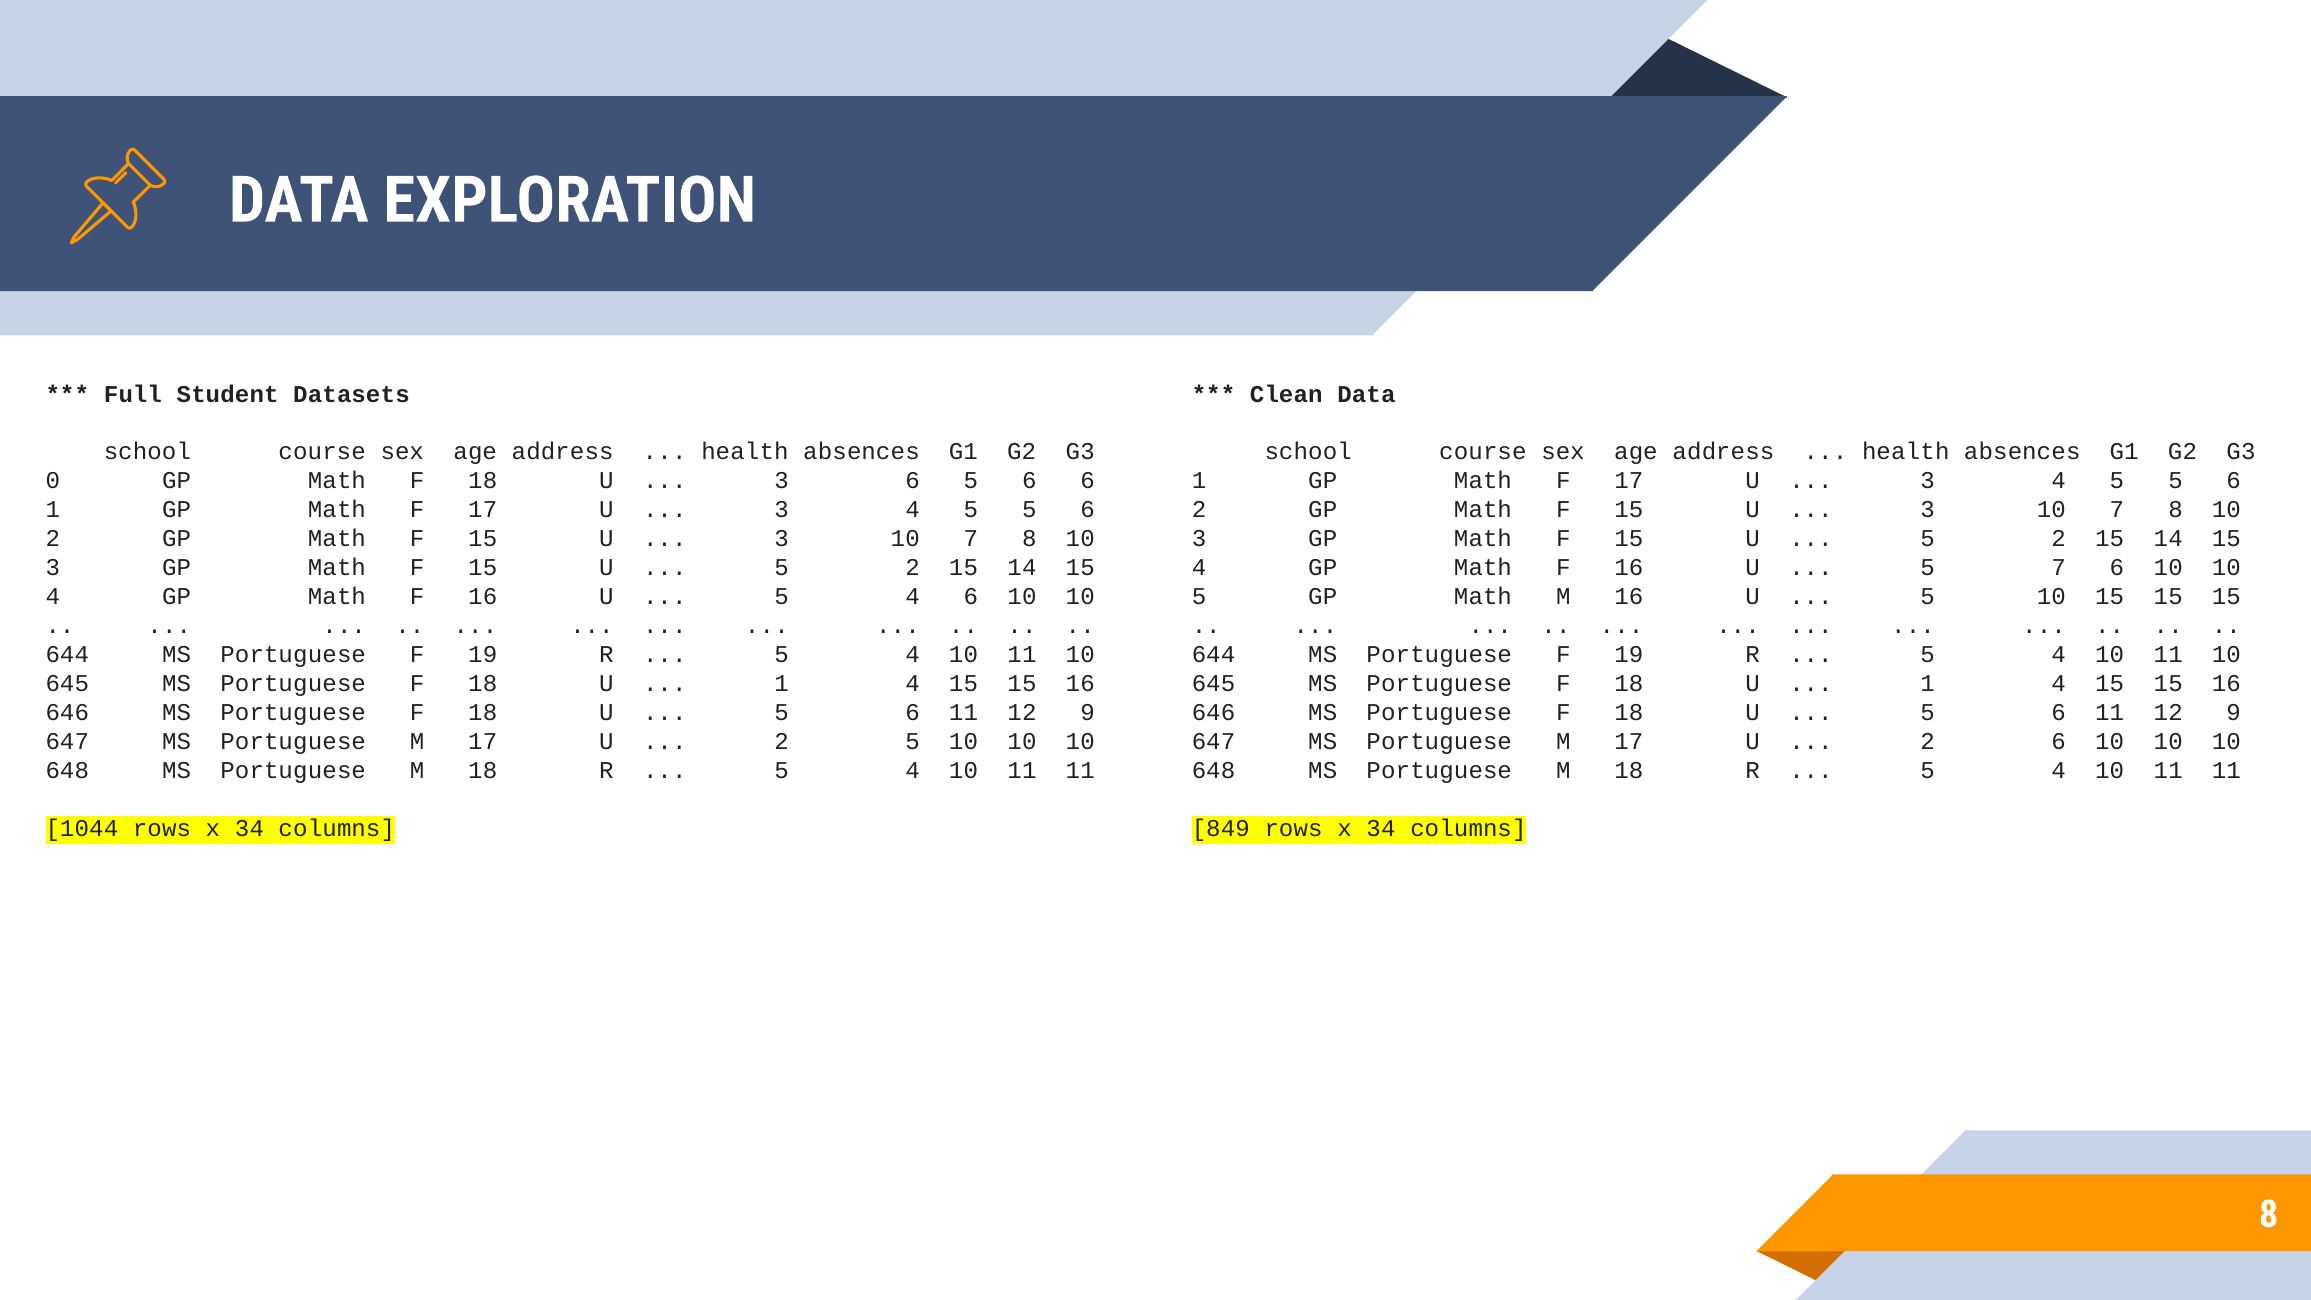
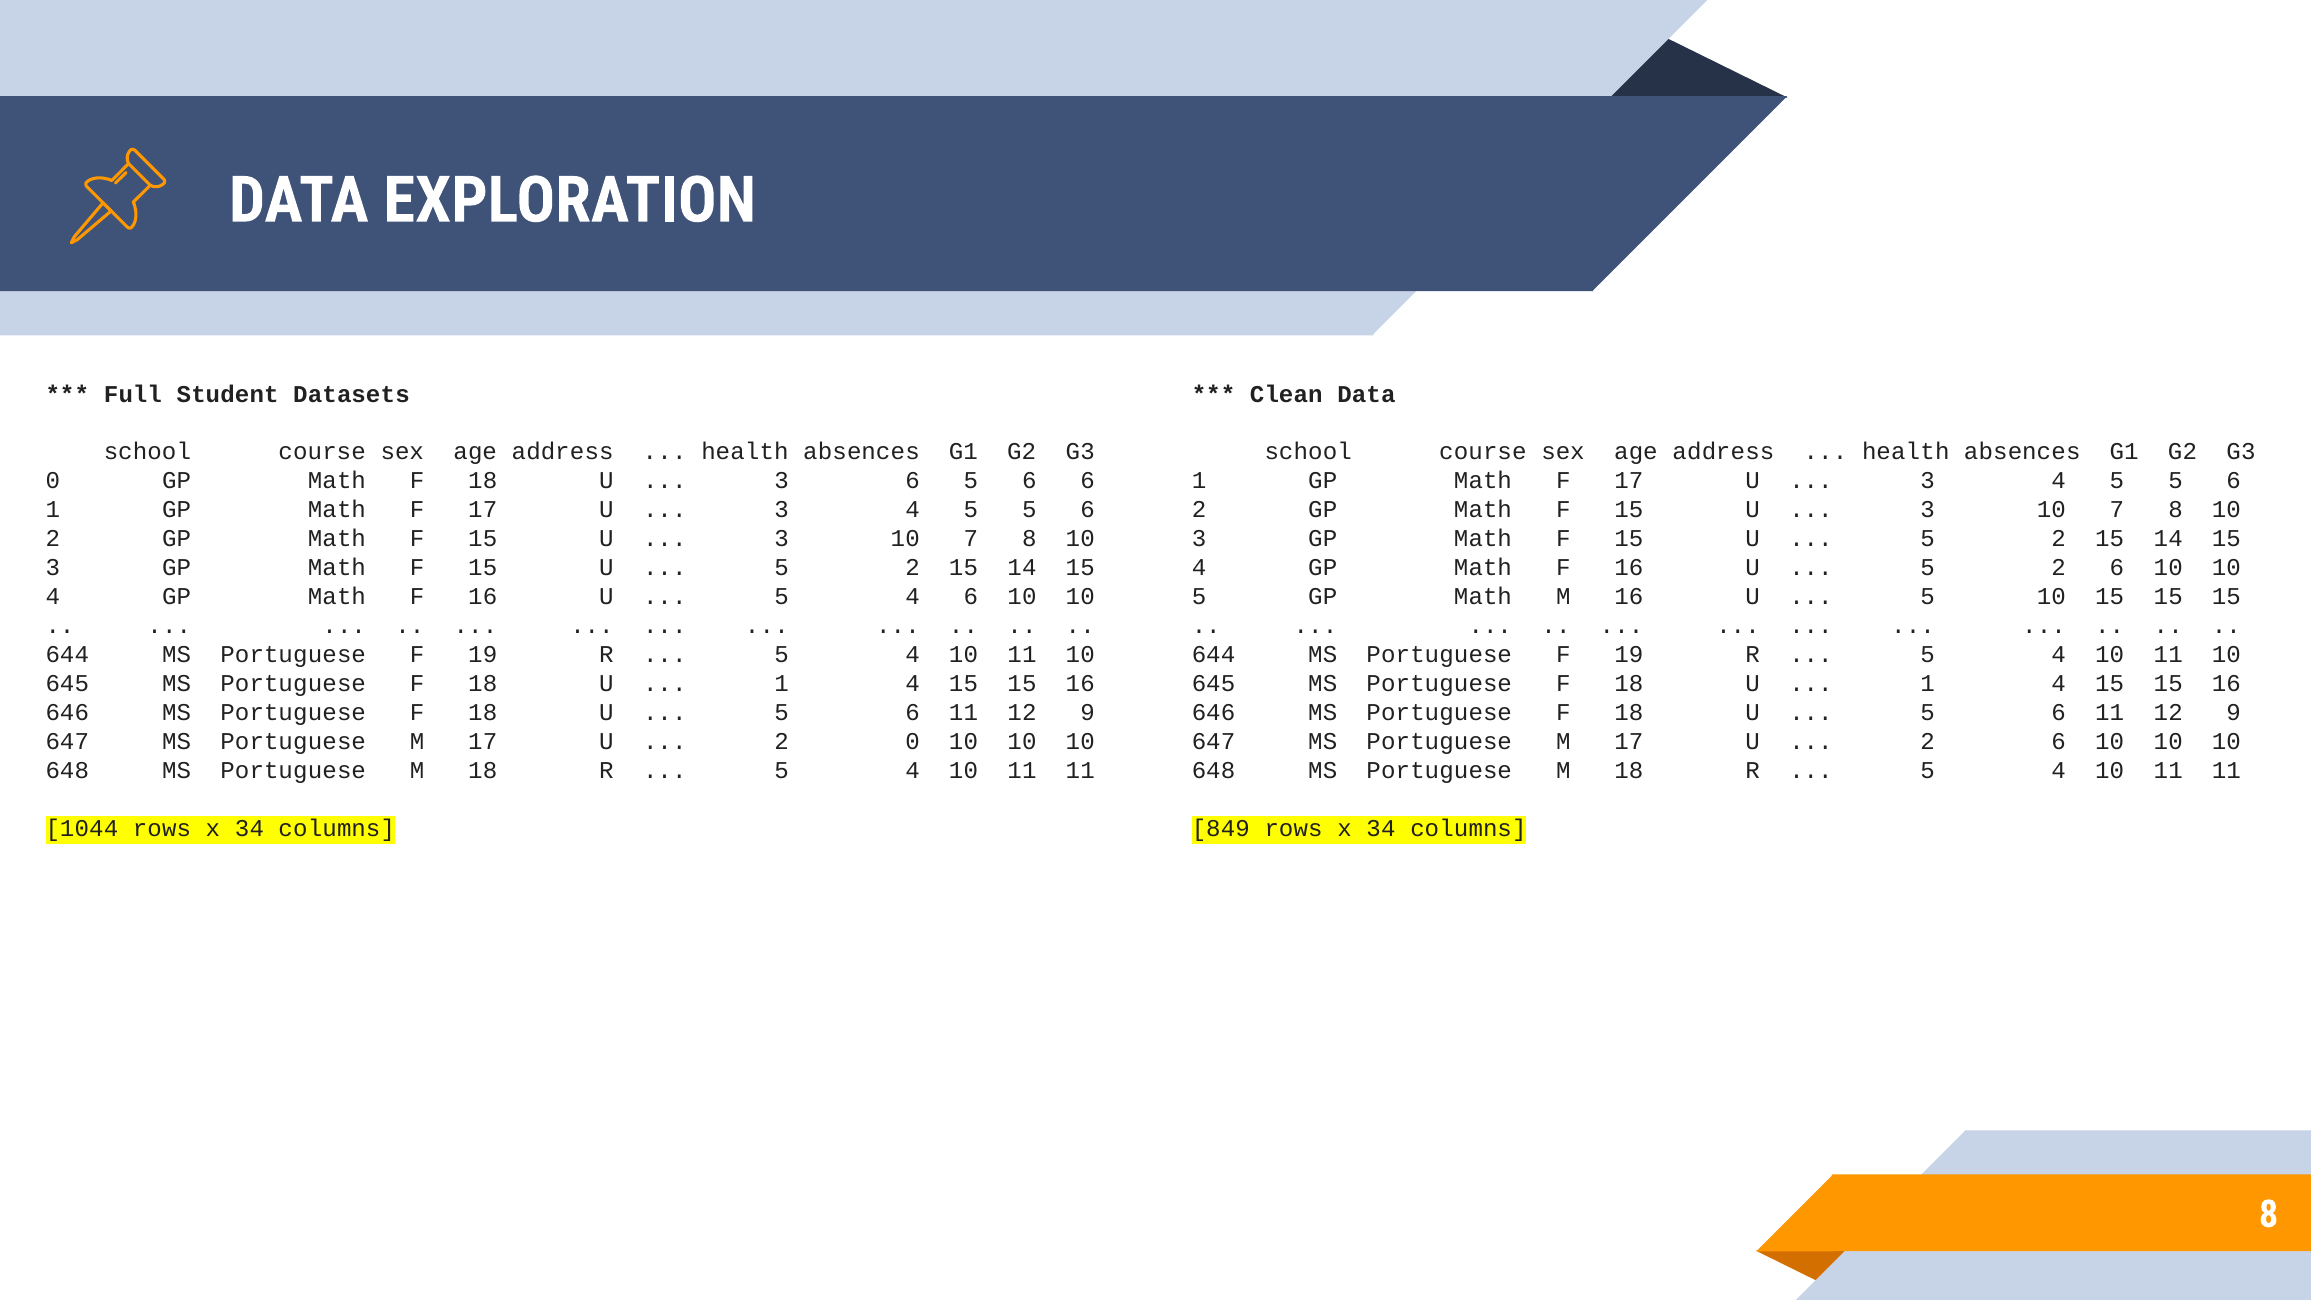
7 at (2059, 568): 7 -> 2
2 5: 5 -> 0
